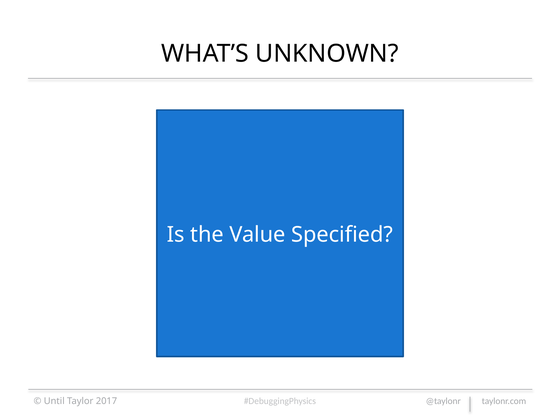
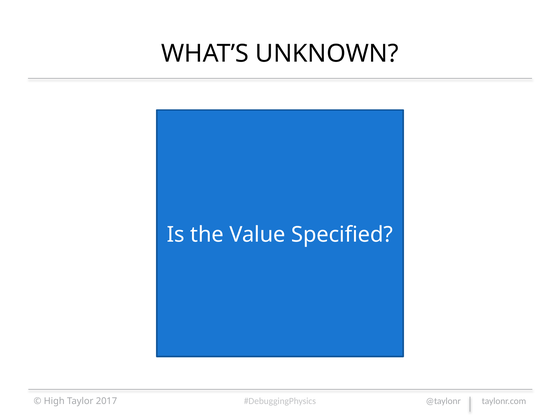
Until: Until -> High
